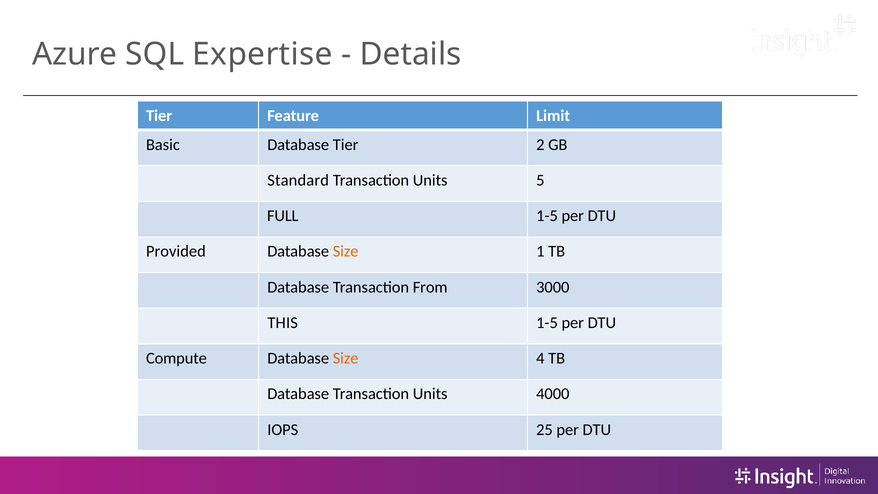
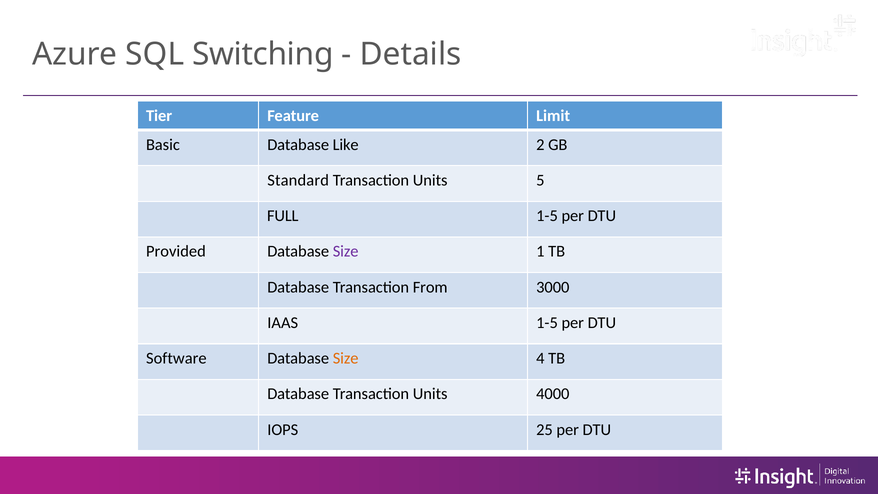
Expertise: Expertise -> Switching
Database Tier: Tier -> Like
Size at (346, 251) colour: orange -> purple
THIS: THIS -> IAAS
Compute: Compute -> Software
